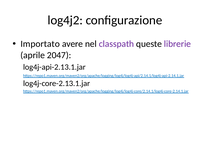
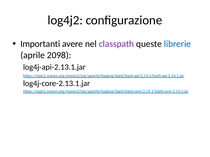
Importato: Importato -> Importanti
librerie colour: purple -> blue
2047: 2047 -> 2098
